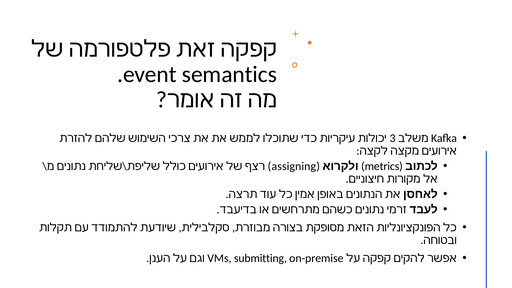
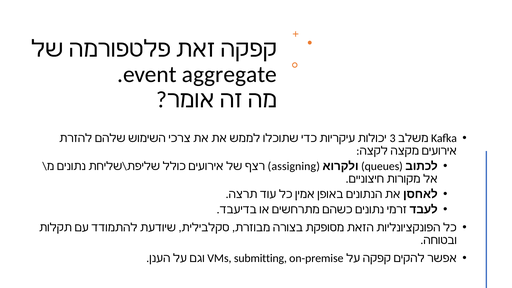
semantics: semantics -> aggregate
metrics: metrics -> queues
